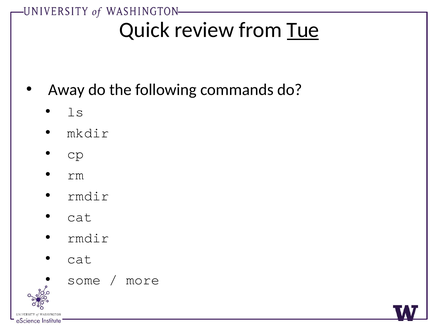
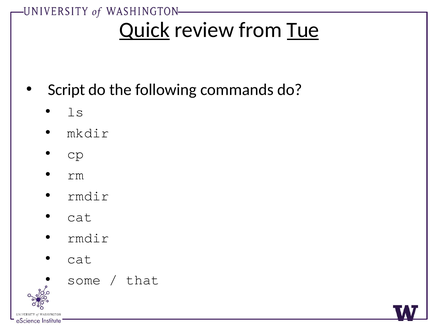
Quick underline: none -> present
Away: Away -> Script
more: more -> that
